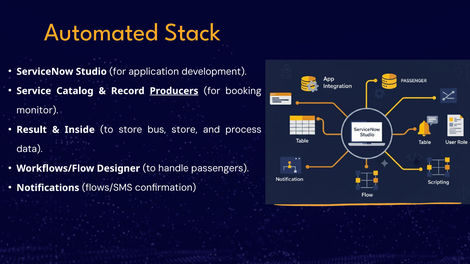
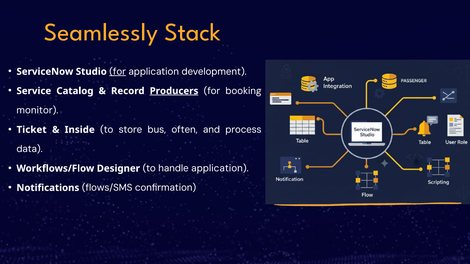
Automated: Automated -> Seamlessly
for at (118, 72) underline: none -> present
Result: Result -> Ticket
bus store: store -> often
handle passengers: passengers -> application
